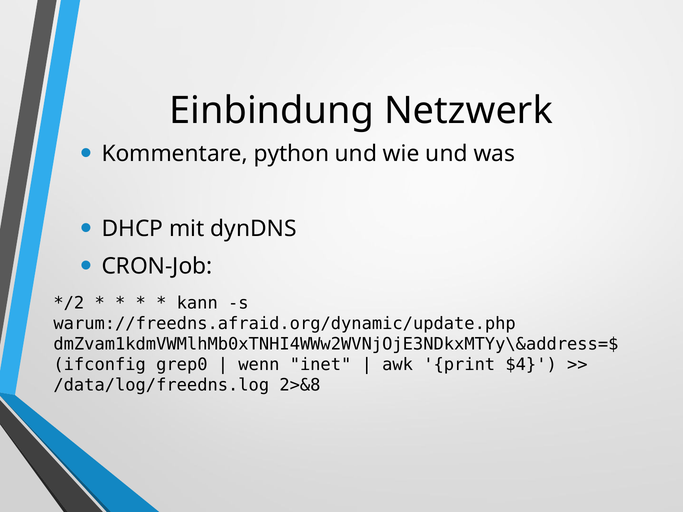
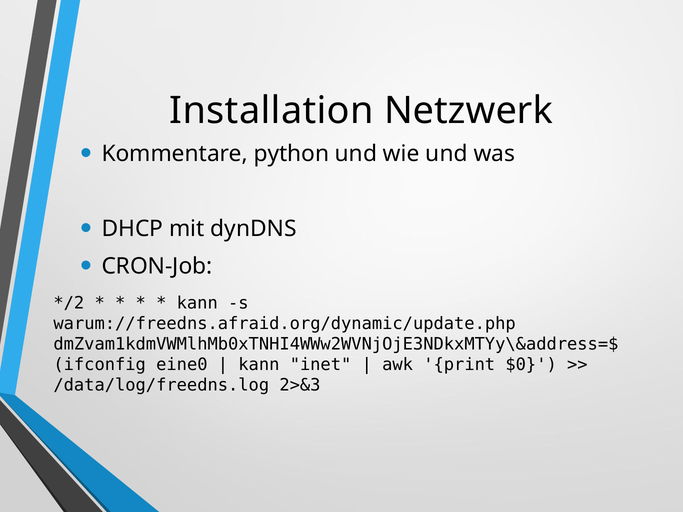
Einbindung: Einbindung -> Installation
grep0: grep0 -> eine0
wenn at (259, 365): wenn -> kann
$4: $4 -> $0
2>&8: 2>&8 -> 2>&3
